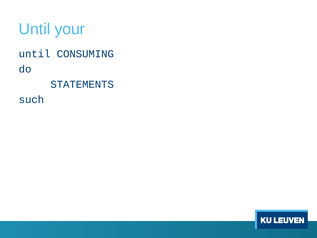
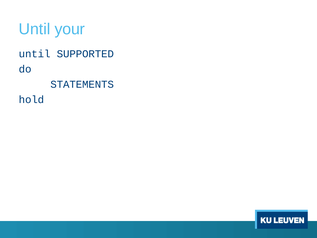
CONSUMING: CONSUMING -> SUPPORTED
such: such -> hold
